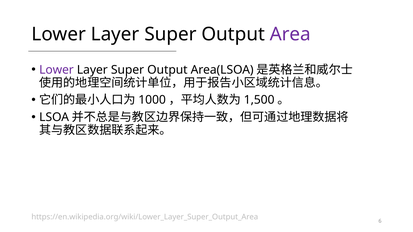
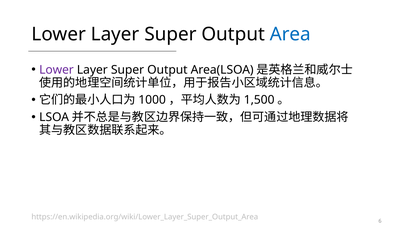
Area colour: purple -> blue
